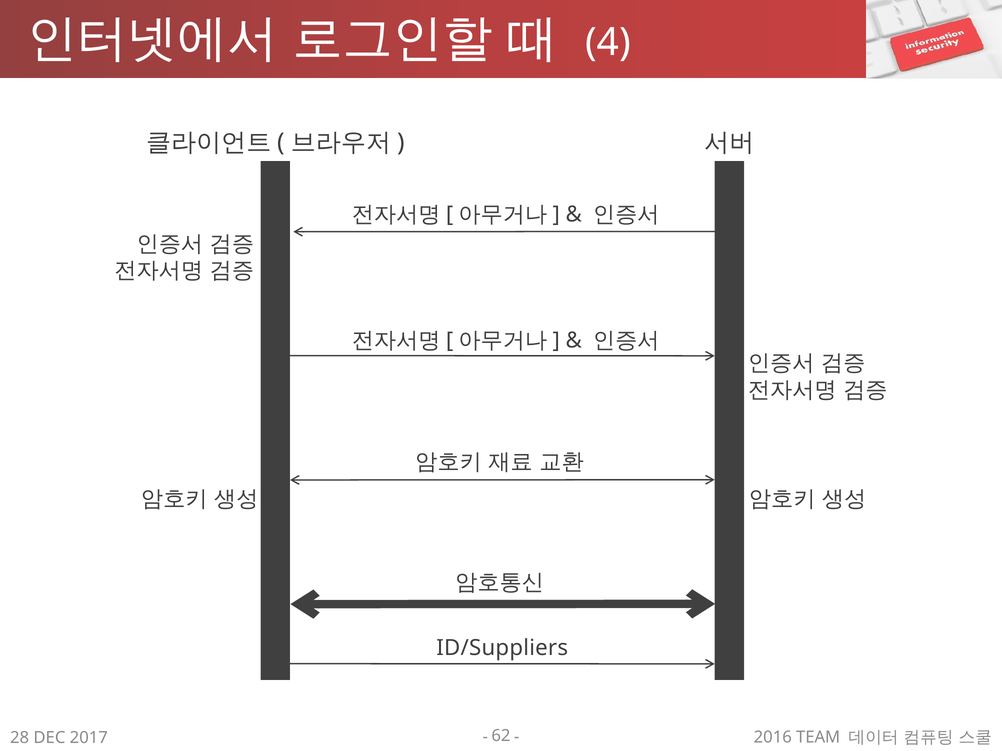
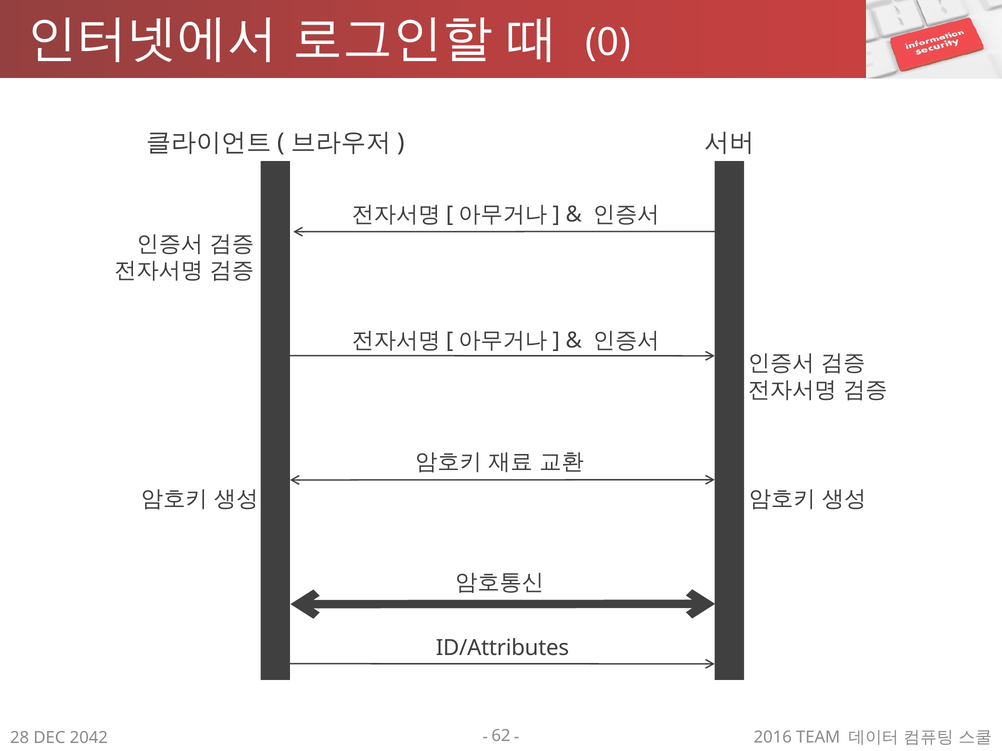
4: 4 -> 0
ID/Suppliers: ID/Suppliers -> ID/Attributes
2017: 2017 -> 2042
